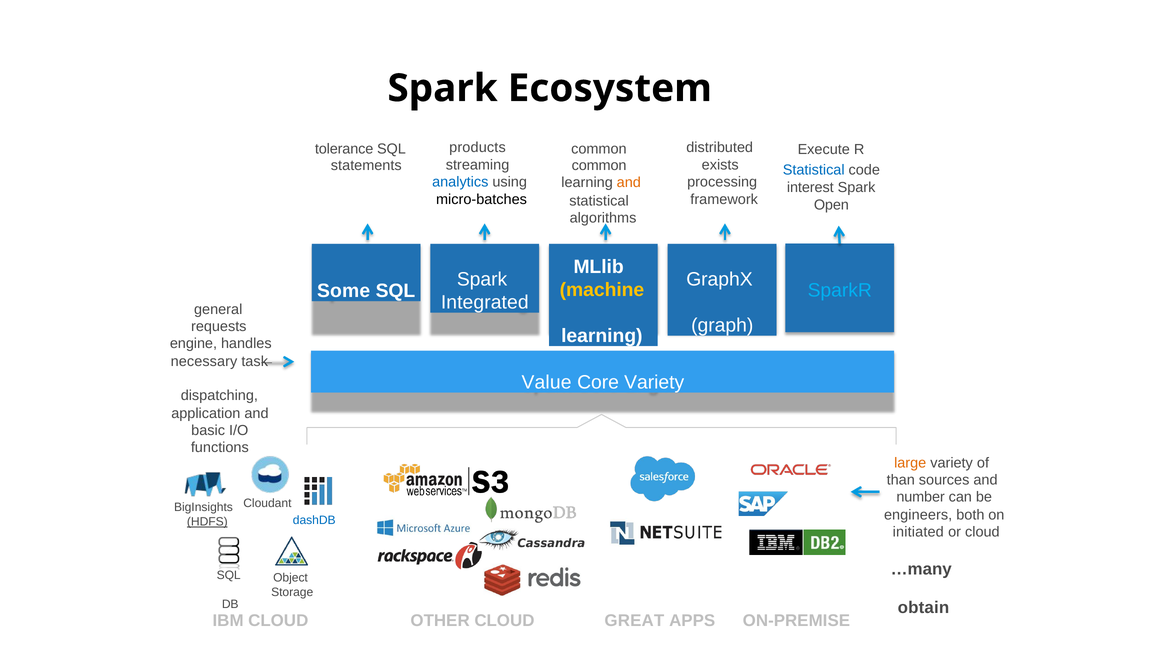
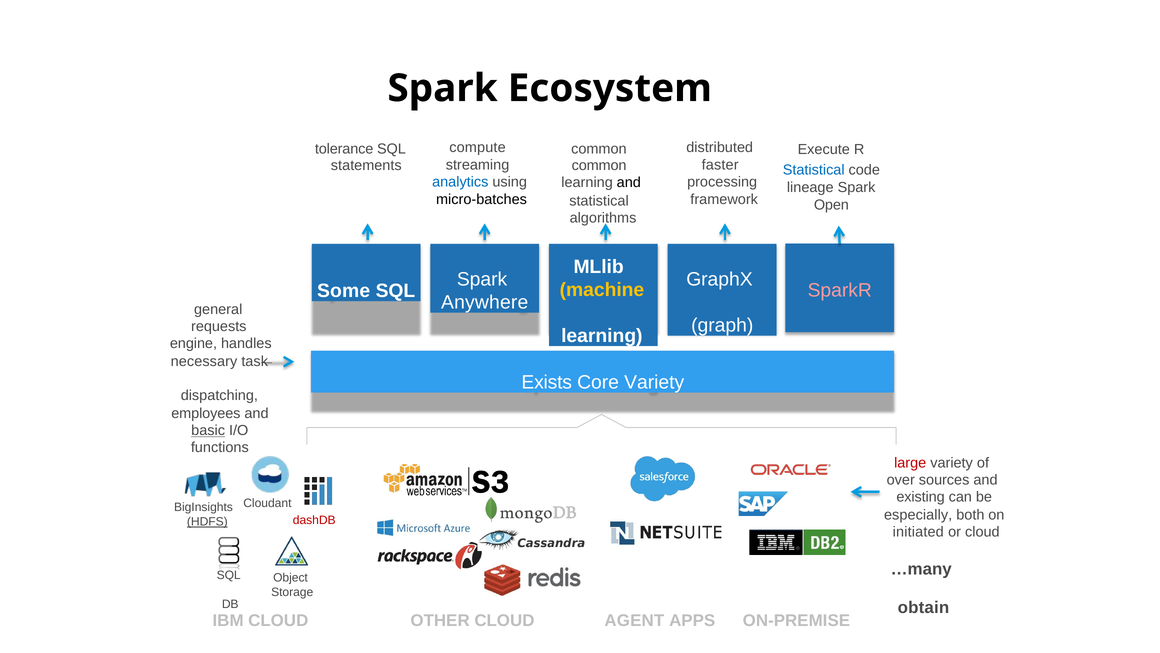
products: products -> compute
exists: exists -> faster
and at (629, 183) colour: orange -> black
interest: interest -> lineage
SparkR colour: light blue -> pink
Integrated: Integrated -> Anywhere
Value: Value -> Exists
application: application -> employees
basic underline: none -> present
large colour: orange -> red
than: than -> over
number: number -> existing
engineers: engineers -> especially
dashDB colour: blue -> red
GREAT: GREAT -> AGENT
